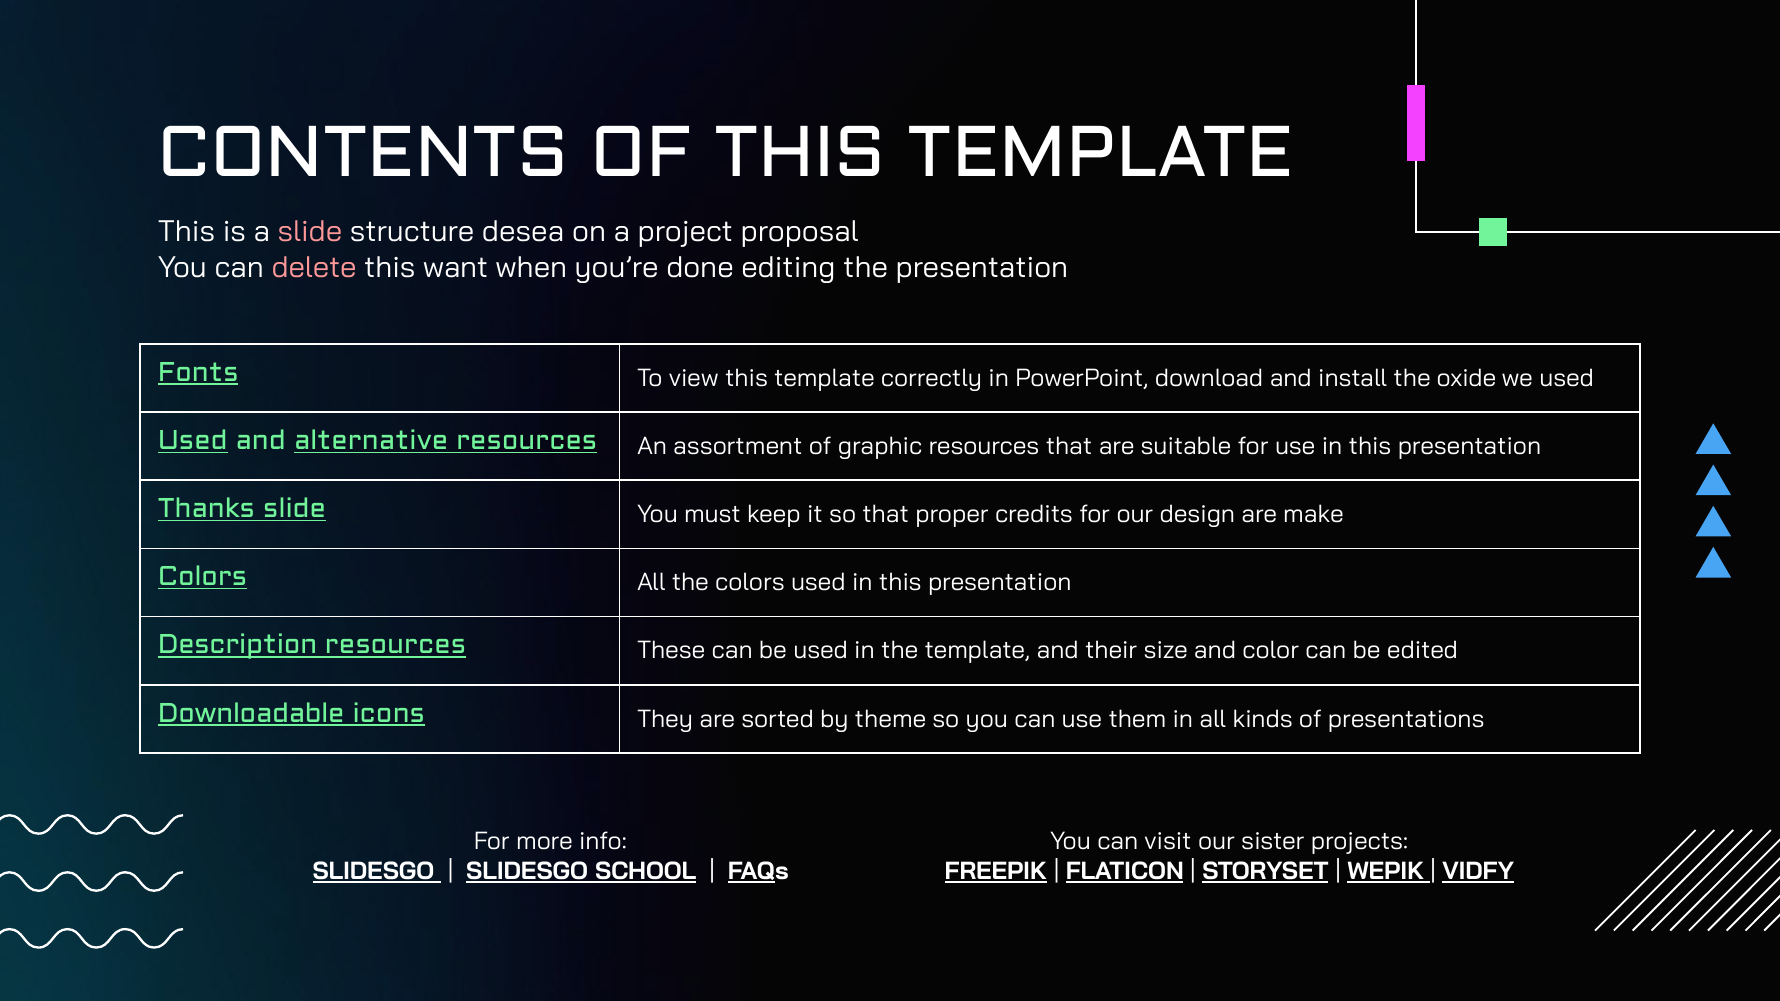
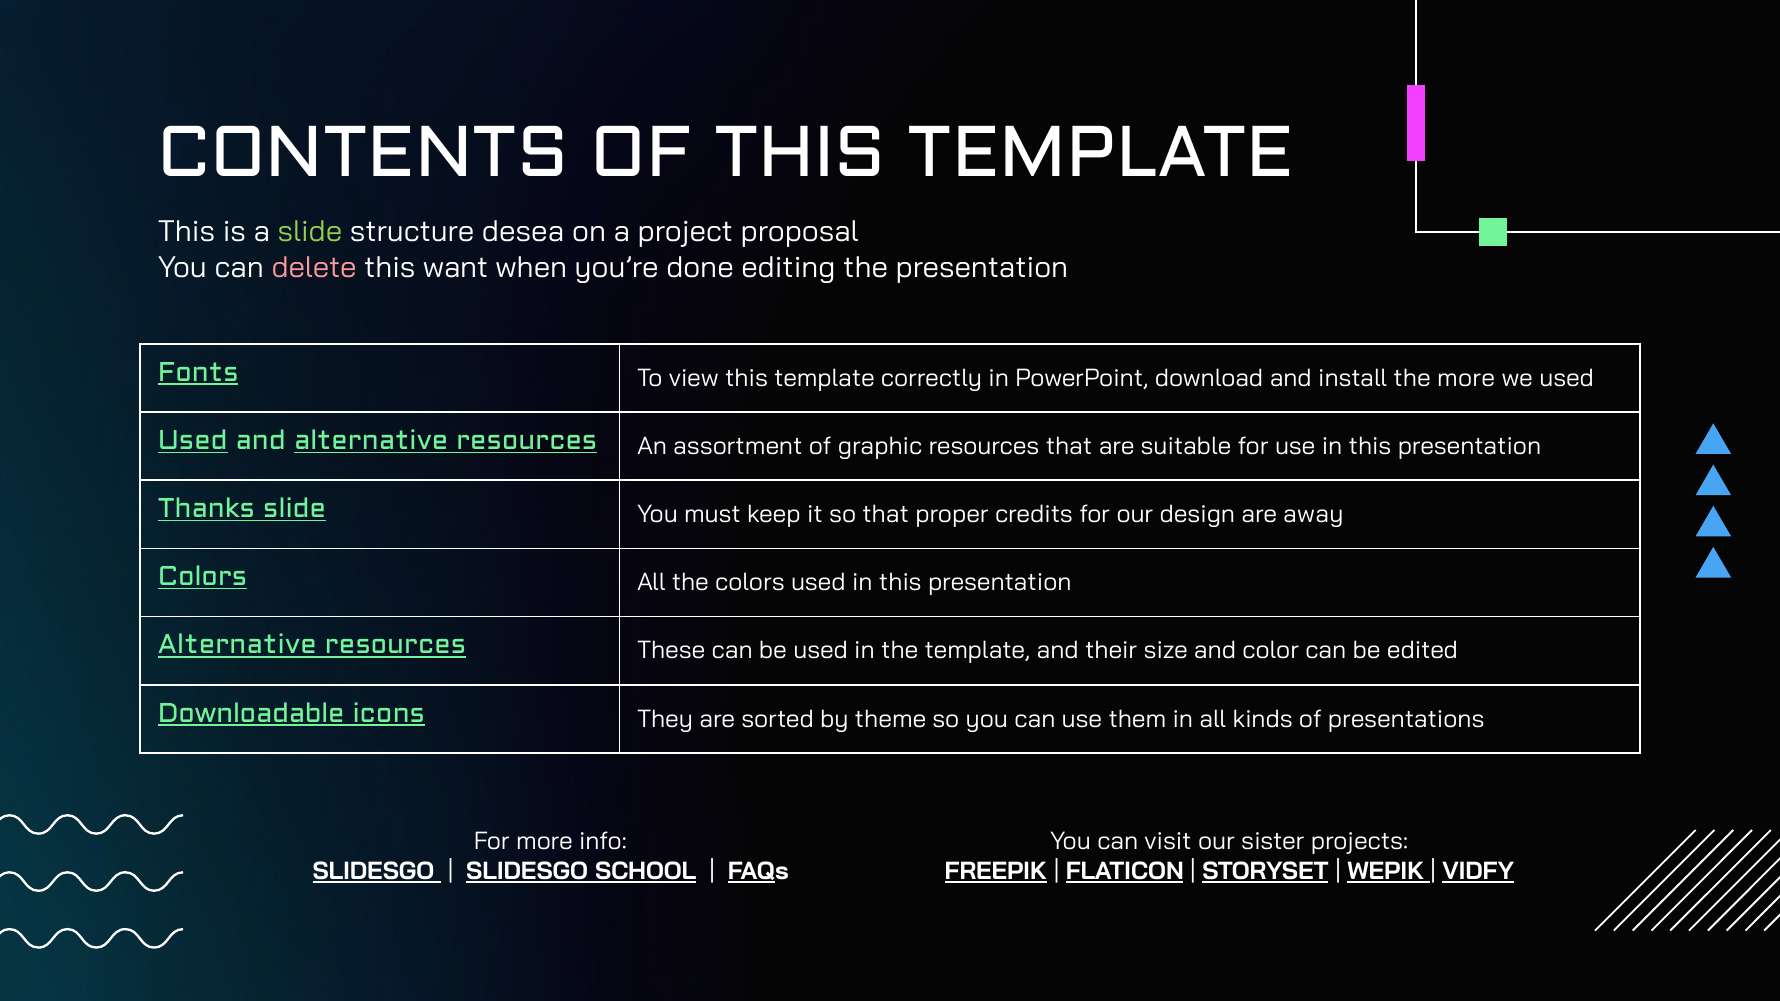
slide at (310, 232) colour: pink -> light green
the oxide: oxide -> more
make: make -> away
Description at (238, 645): Description -> Alternative
